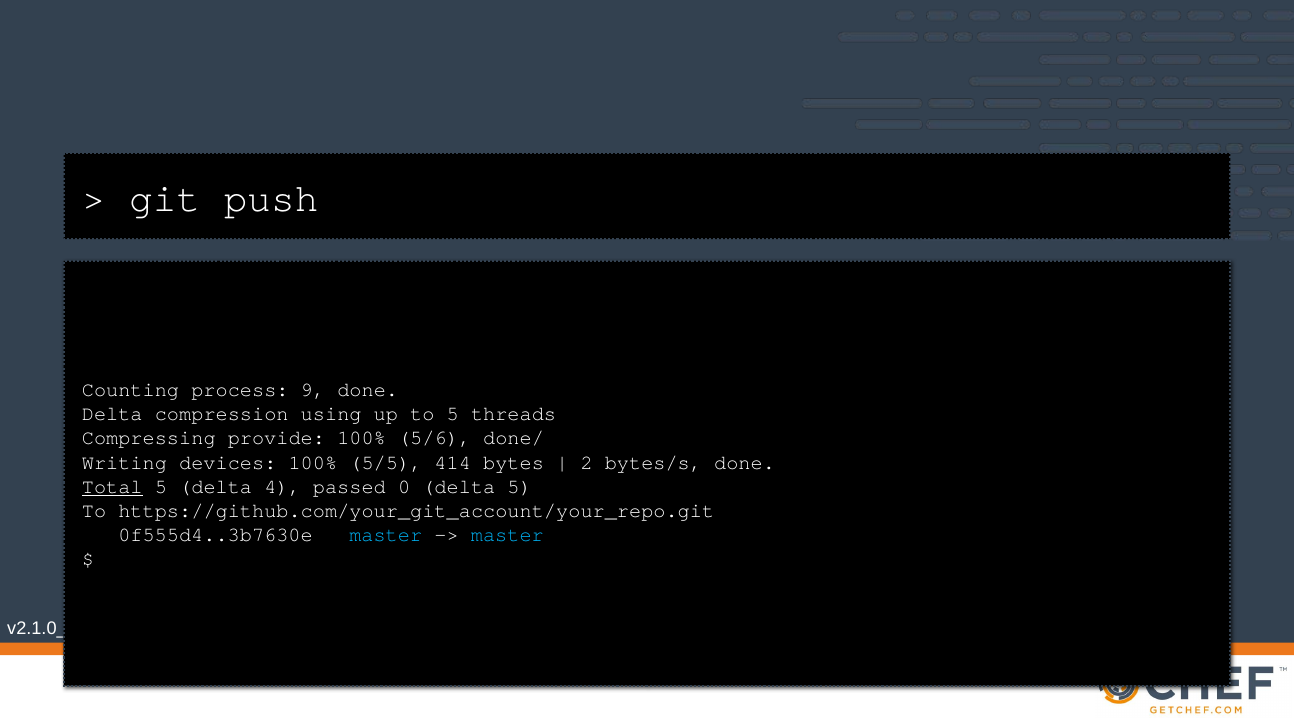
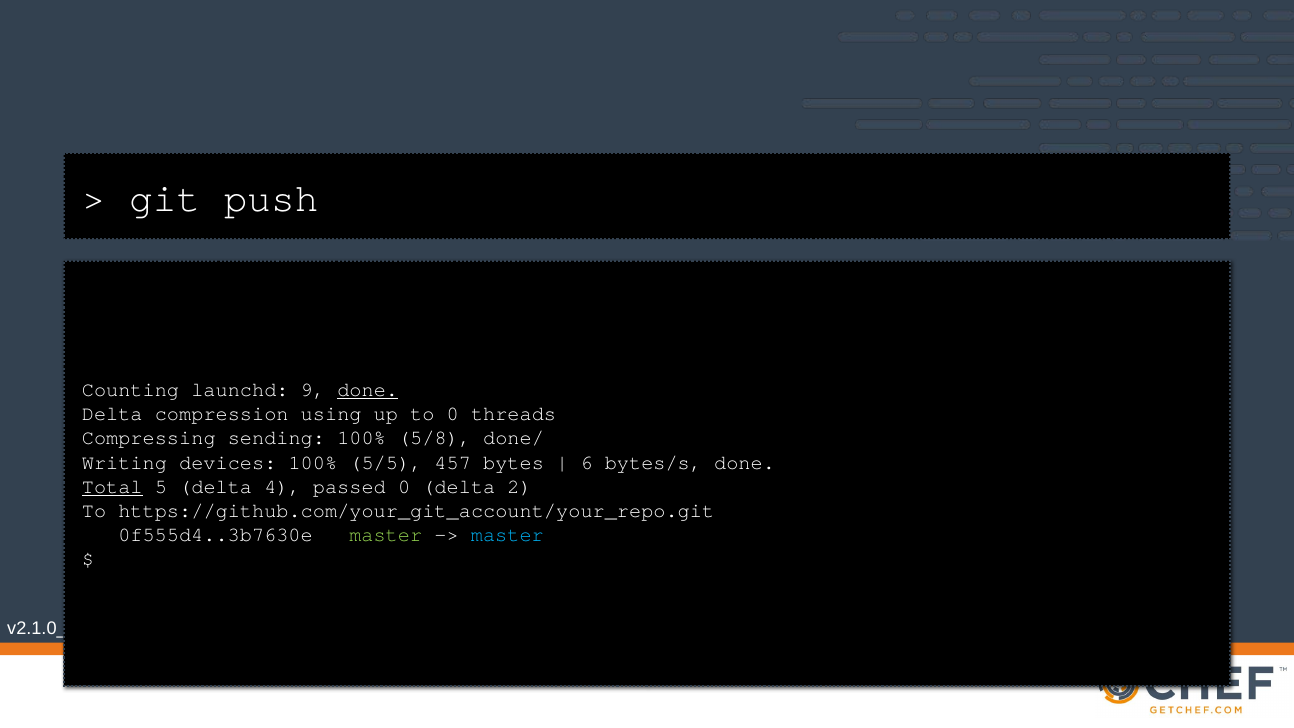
process: process -> launchd
done at (368, 390) underline: none -> present
to 5: 5 -> 0
provide: provide -> sending
5/6: 5/6 -> 5/8
414: 414 -> 457
2: 2 -> 6
delta 5: 5 -> 2
master at (386, 535) colour: light blue -> light green
